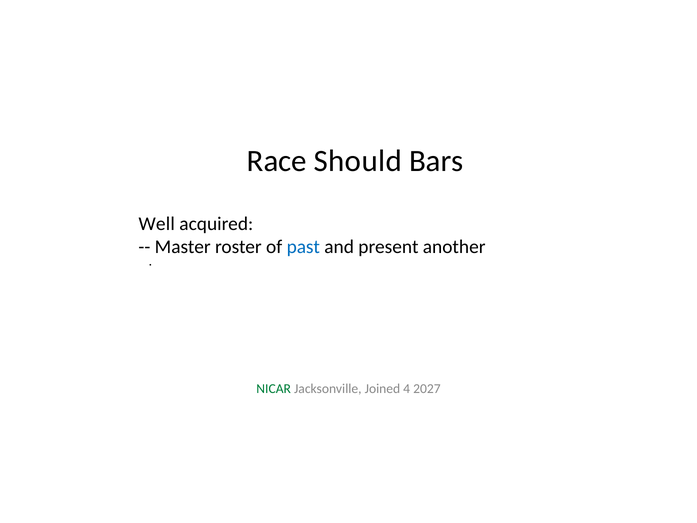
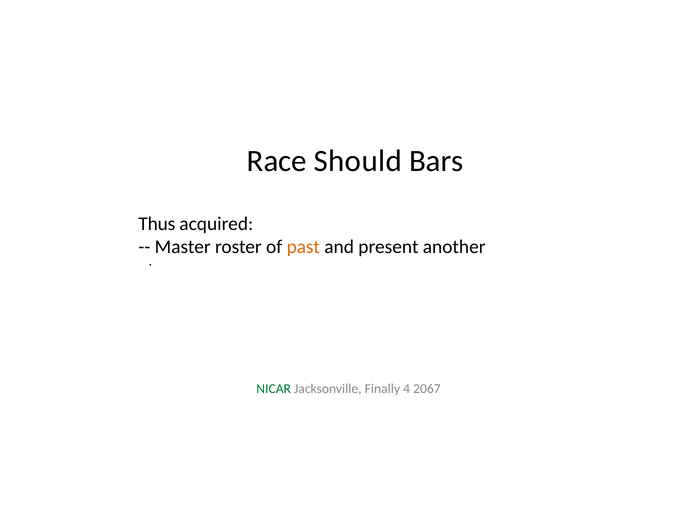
Well: Well -> Thus
past colour: blue -> orange
Joined: Joined -> Finally
2027: 2027 -> 2067
